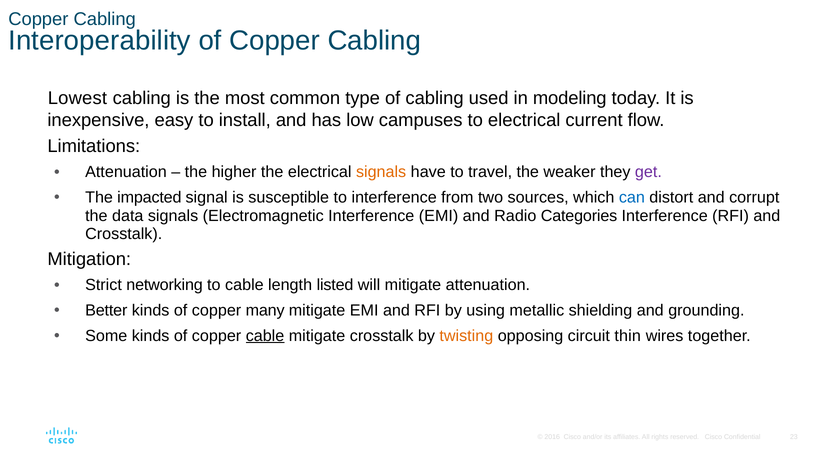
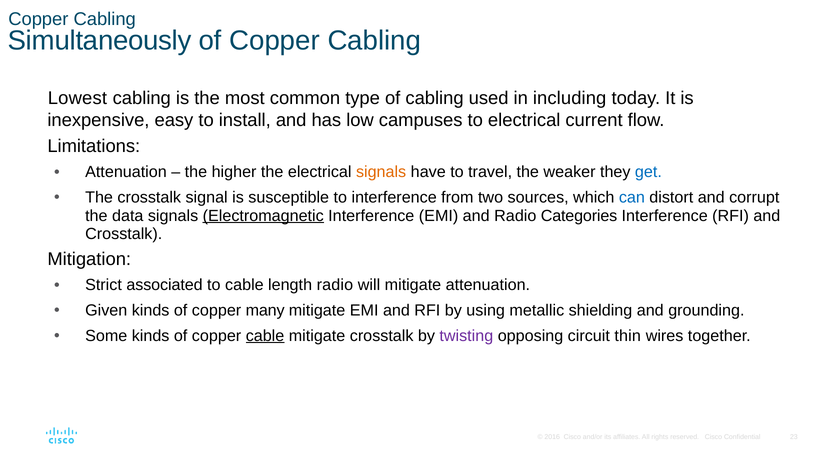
Interoperability: Interoperability -> Simultaneously
modeling: modeling -> including
get colour: purple -> blue
The impacted: impacted -> crosstalk
Electromagnetic underline: none -> present
networking: networking -> associated
length listed: listed -> radio
Better: Better -> Given
twisting colour: orange -> purple
